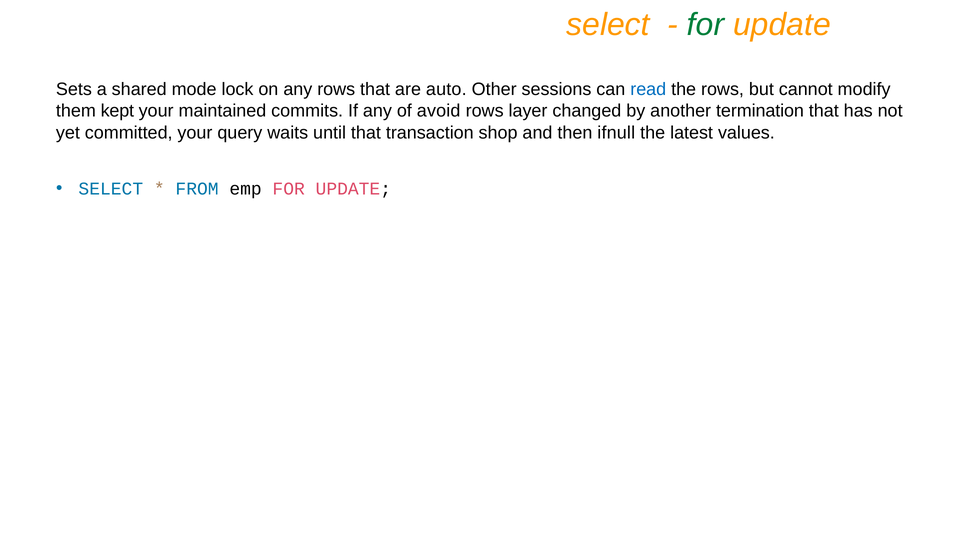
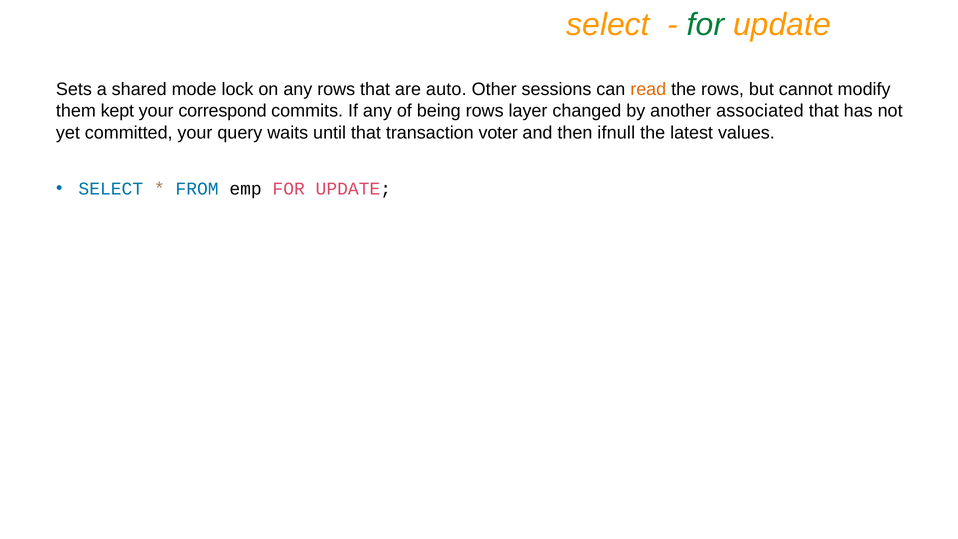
read colour: blue -> orange
maintained: maintained -> correspond
avoid: avoid -> being
termination: termination -> associated
shop: shop -> voter
